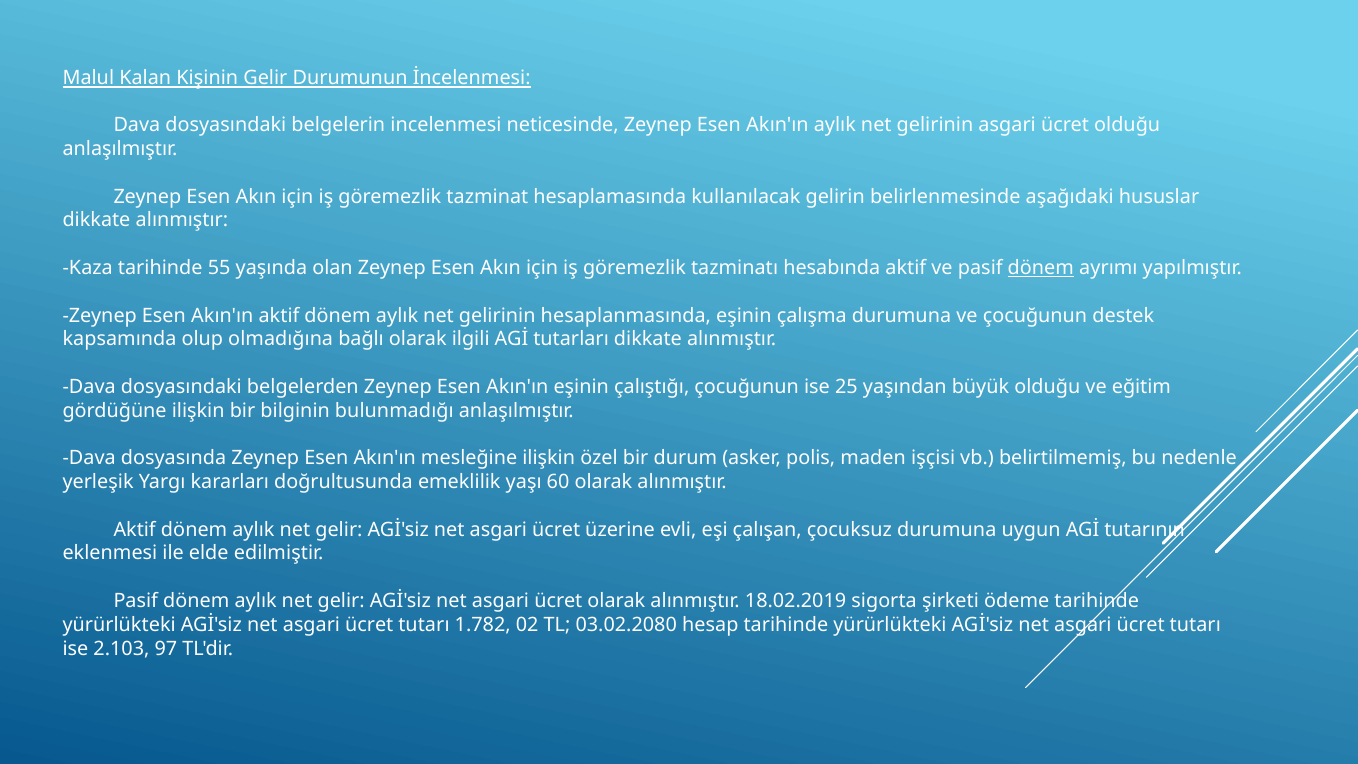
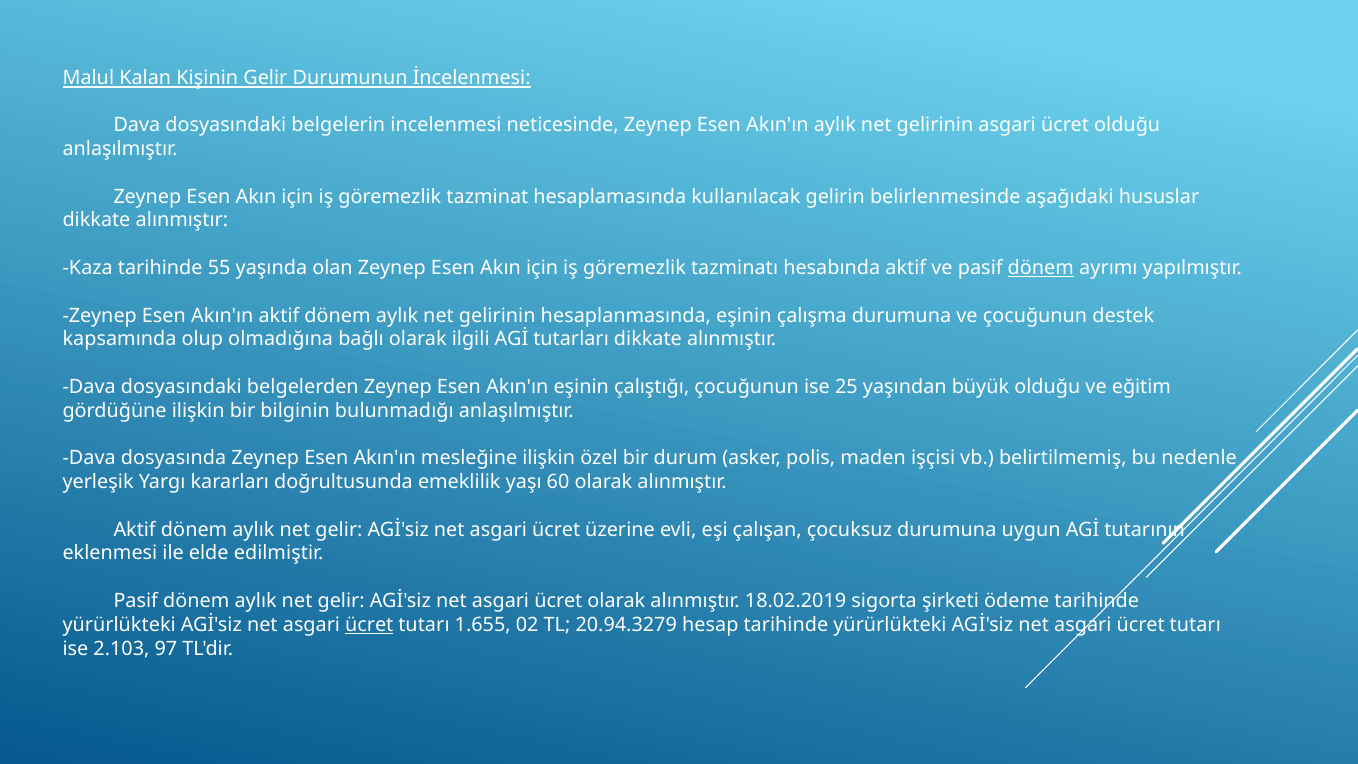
ücret at (369, 625) underline: none -> present
1.782: 1.782 -> 1.655
03.02.2080: 03.02.2080 -> 20.94.3279
